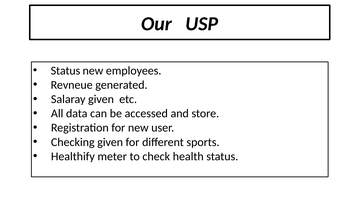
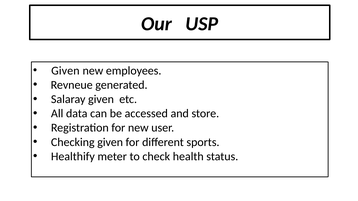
Status at (65, 71): Status -> Given
